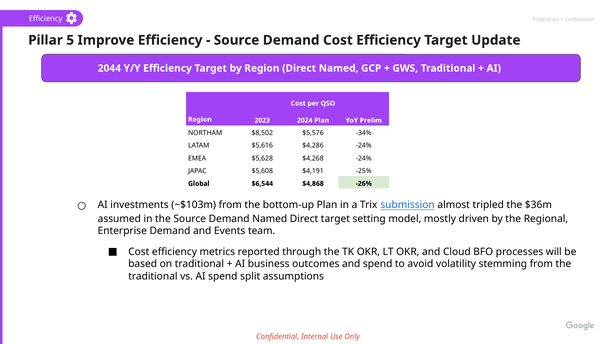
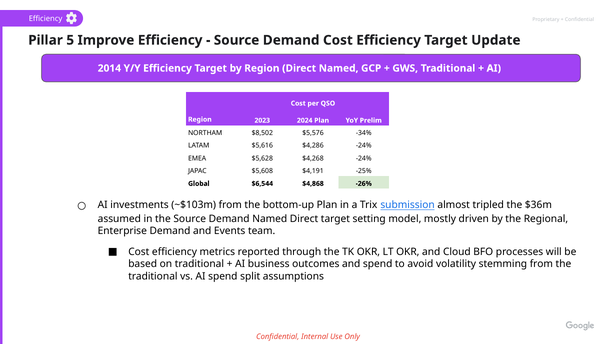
2044: 2044 -> 2014
